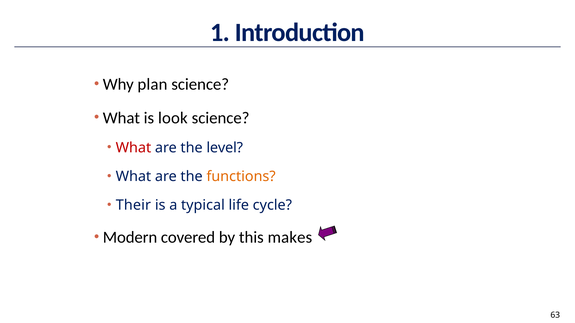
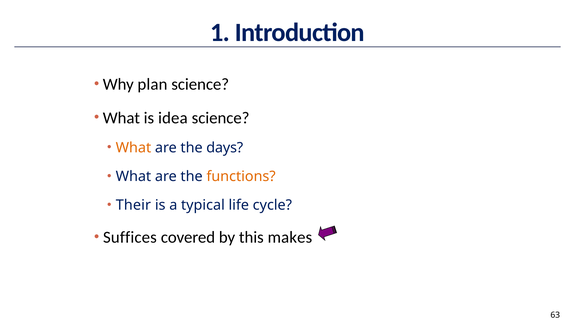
look: look -> idea
What at (133, 148) colour: red -> orange
level: level -> days
Modern: Modern -> Suffices
